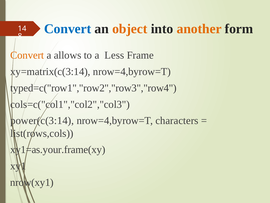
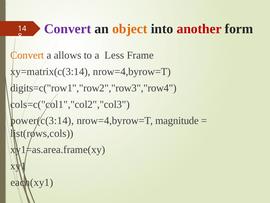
Convert at (68, 29) colour: blue -> purple
another colour: orange -> red
typed=c("row1","row2","row3","row4: typed=c("row1","row2","row3","row4 -> digits=c("row1","row2","row3","row4
characters: characters -> magnitude
xy1=as.your.frame(xy: xy1=as.your.frame(xy -> xy1=as.area.frame(xy
nrow(xy1: nrow(xy1 -> each(xy1
